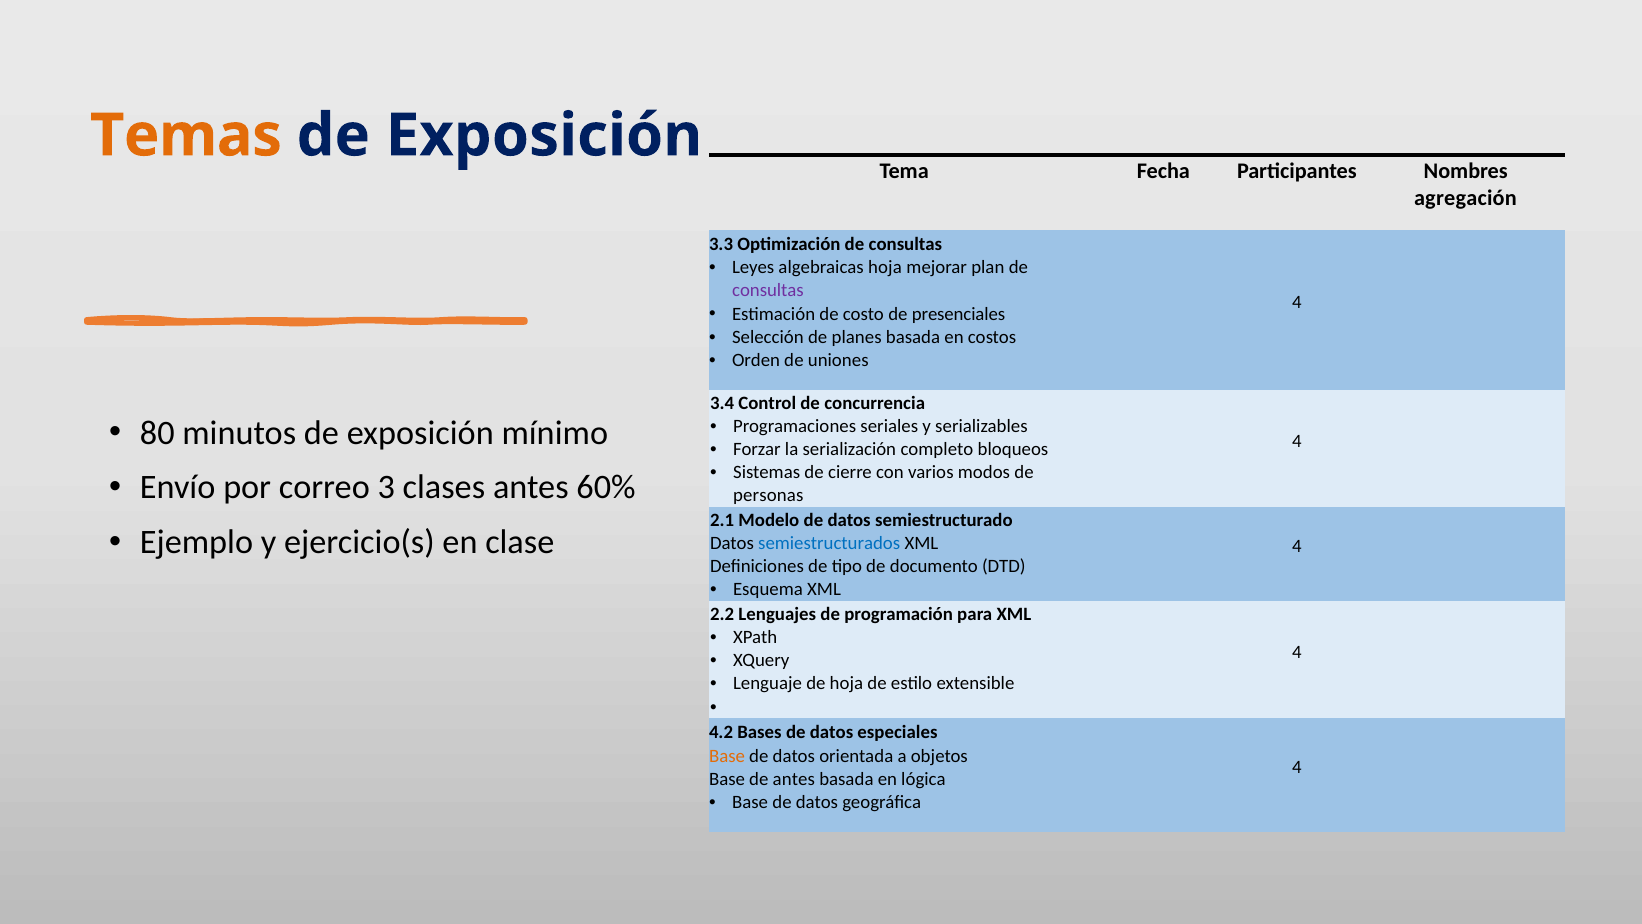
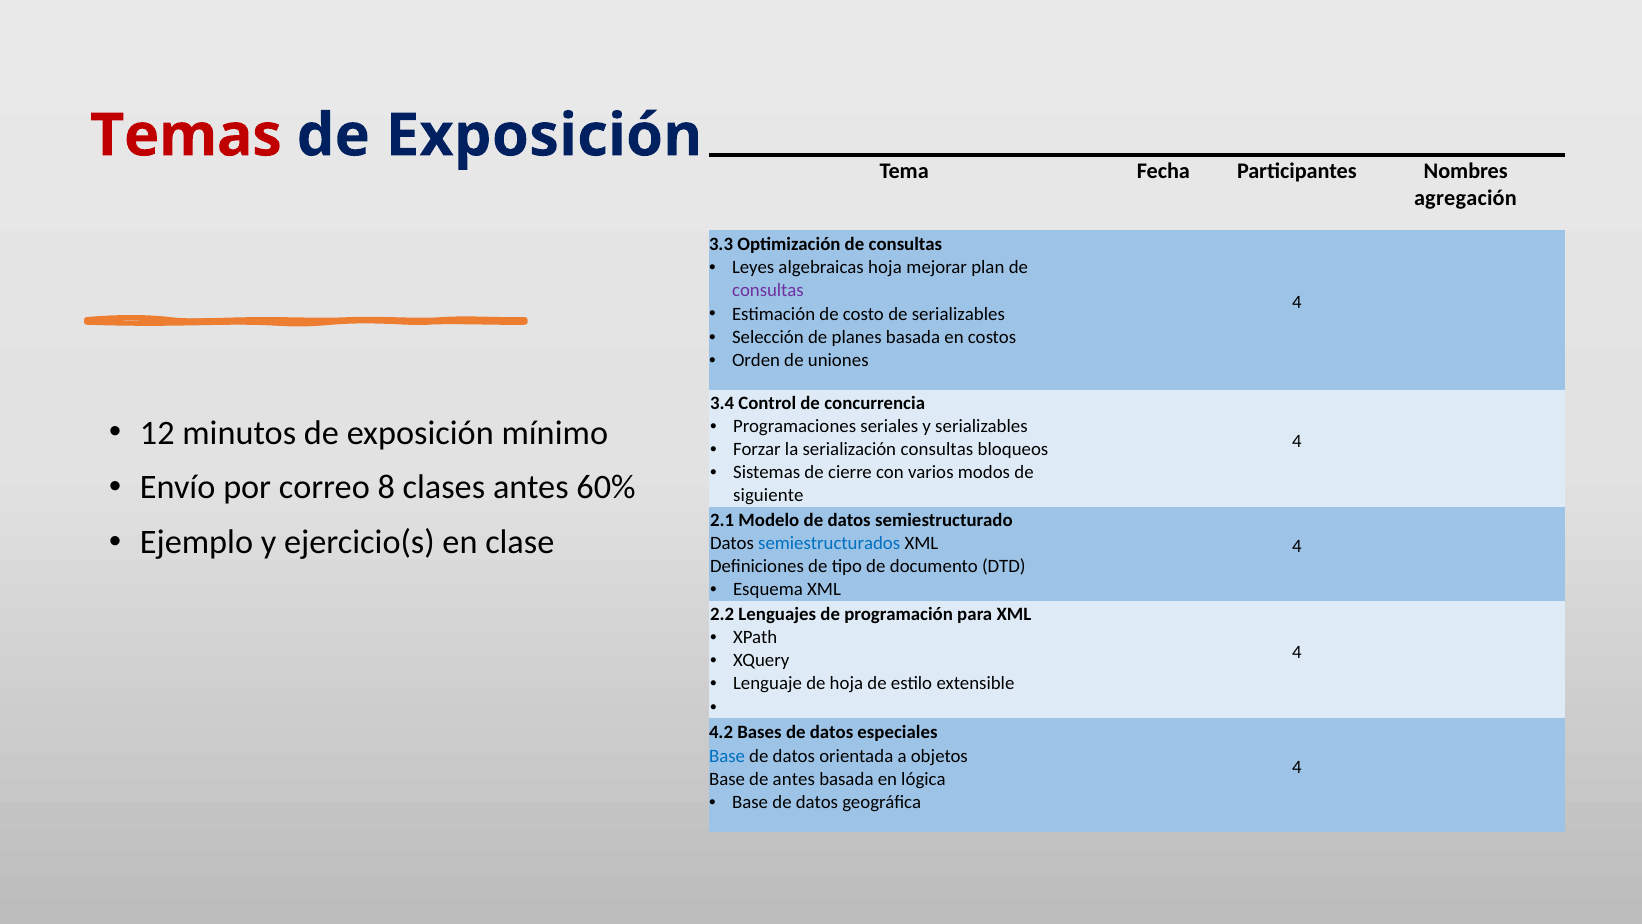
Temas colour: orange -> red
de presenciales: presenciales -> serializables
80: 80 -> 12
serialización completo: completo -> consultas
3: 3 -> 8
personas: personas -> siguiente
Base at (727, 756) colour: orange -> blue
